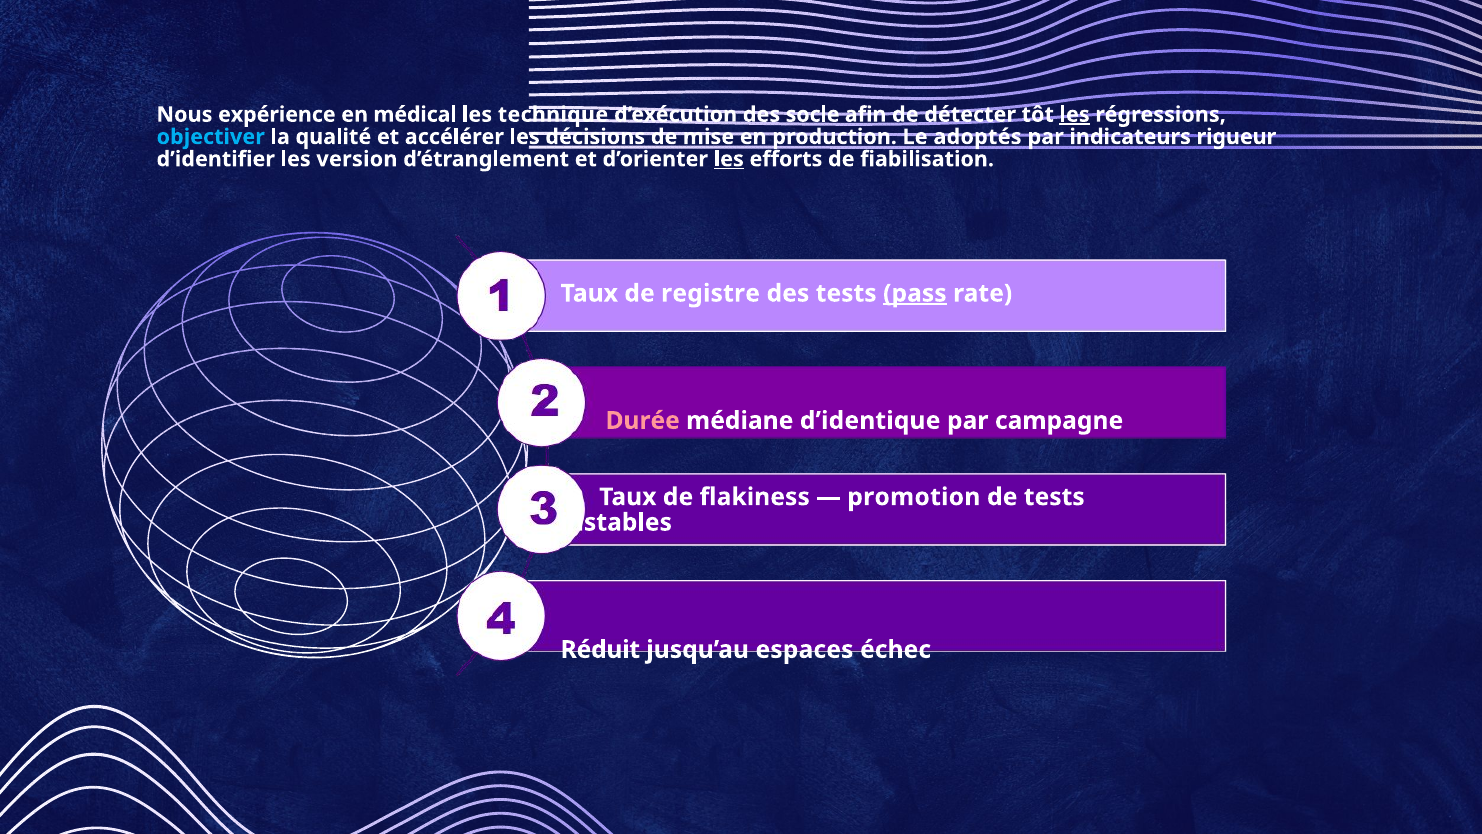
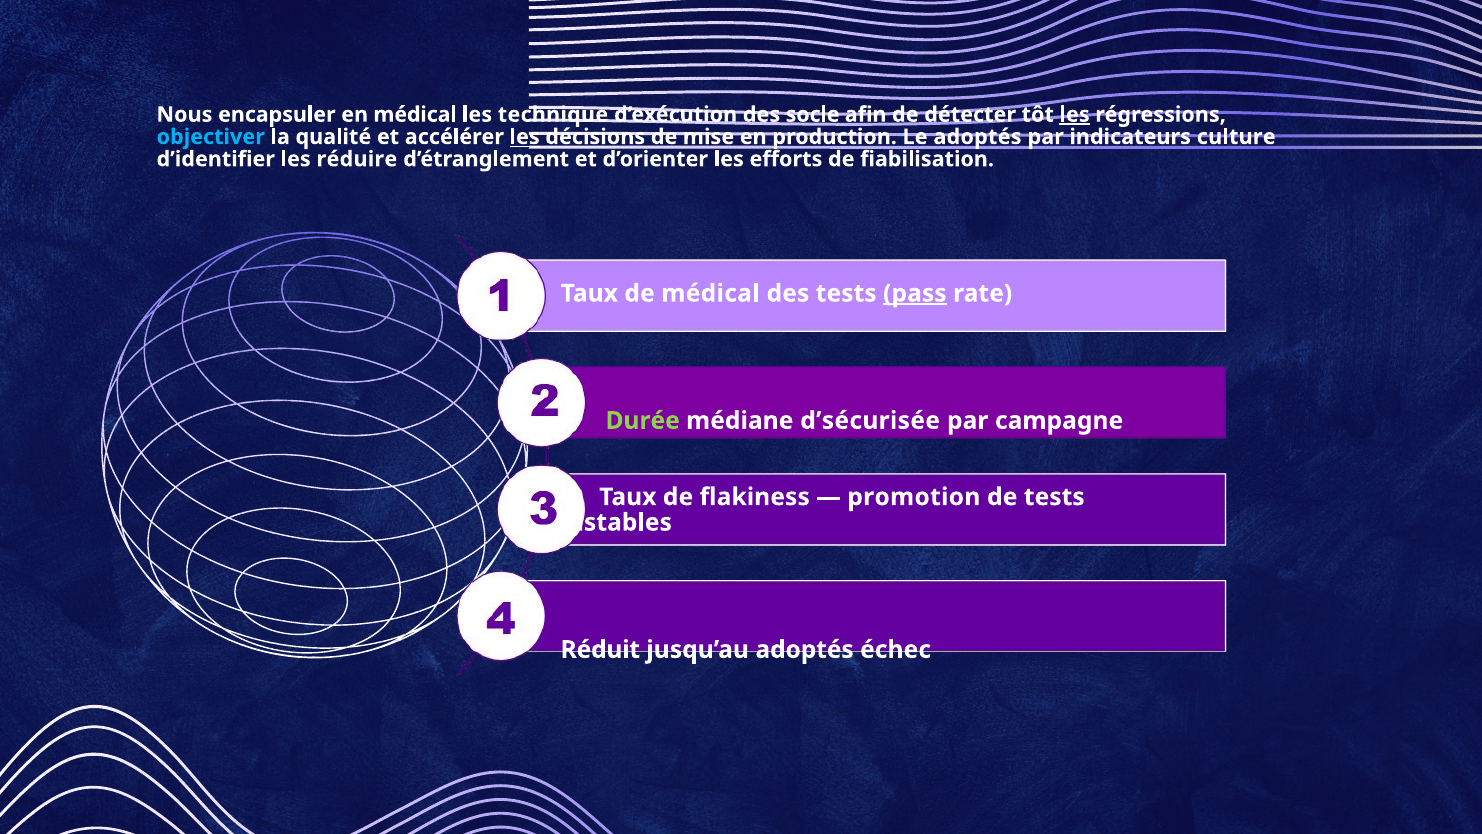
expérience: expérience -> encapsuler
les at (525, 137) underline: none -> present
rigueur: rigueur -> culture
version: version -> réduire
les at (729, 159) underline: present -> none
de registre: registre -> médical
Durée colour: pink -> light green
d’identique: d’identique -> d’sécurisée
jusqu’au espaces: espaces -> adoptés
